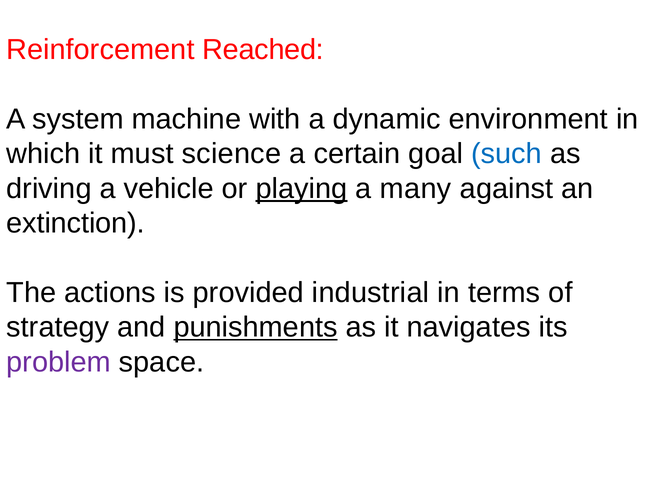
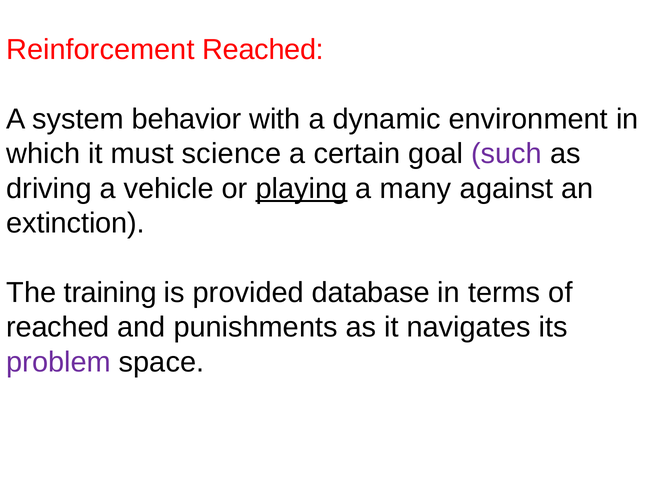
machine: machine -> behavior
such colour: blue -> purple
actions: actions -> training
industrial: industrial -> database
strategy at (58, 328): strategy -> reached
punishments underline: present -> none
